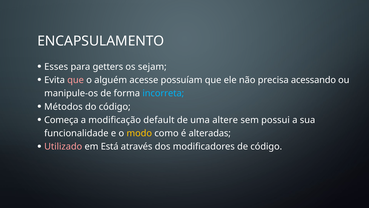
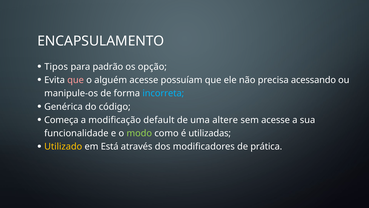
Esses: Esses -> Tipos
getters: getters -> padrão
sejam: sejam -> opção
Métodos: Métodos -> Genérica
sem possui: possui -> acesse
modo colour: yellow -> light green
alteradas: alteradas -> utilizadas
Utilizado colour: pink -> yellow
de código: código -> prática
